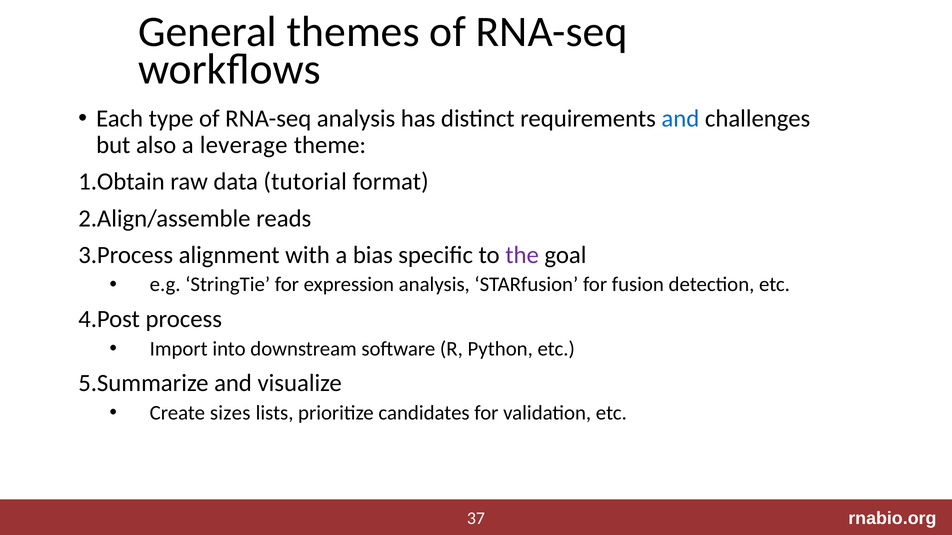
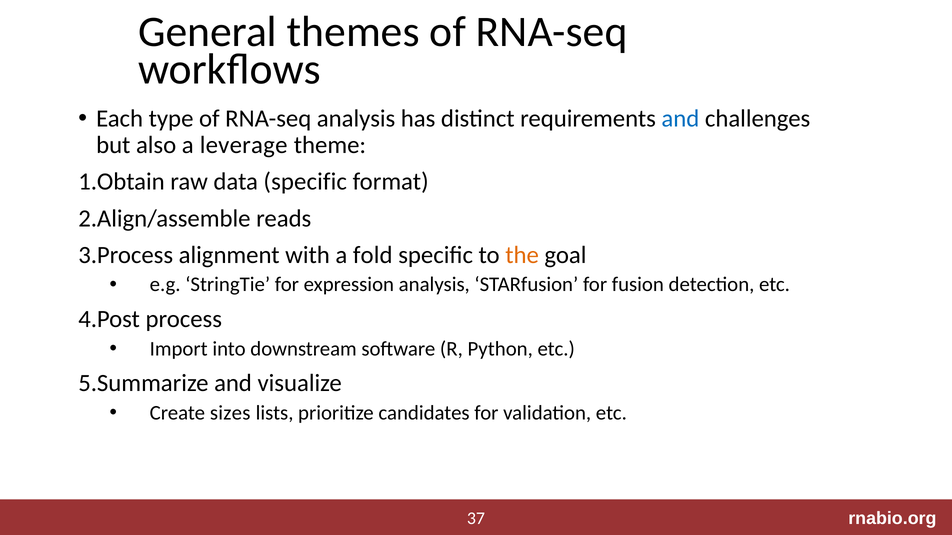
data tutorial: tutorial -> specific
bias: bias -> fold
the colour: purple -> orange
